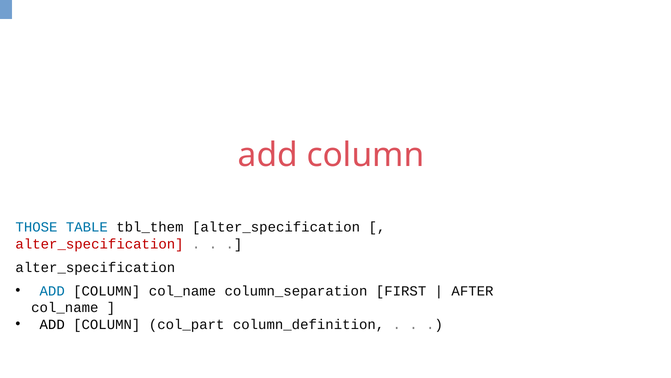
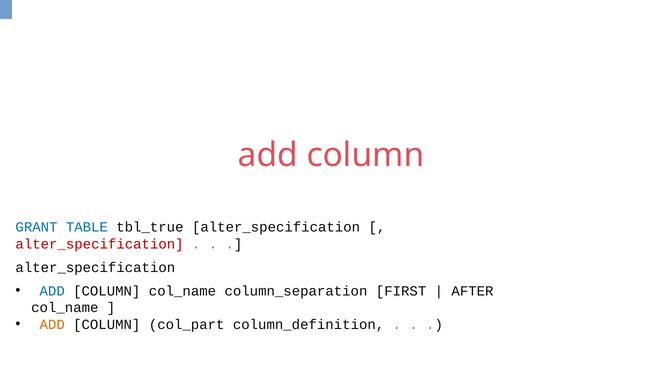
THOSE: THOSE -> GRANT
tbl_them: tbl_them -> tbl_true
ADD at (52, 324) colour: black -> orange
